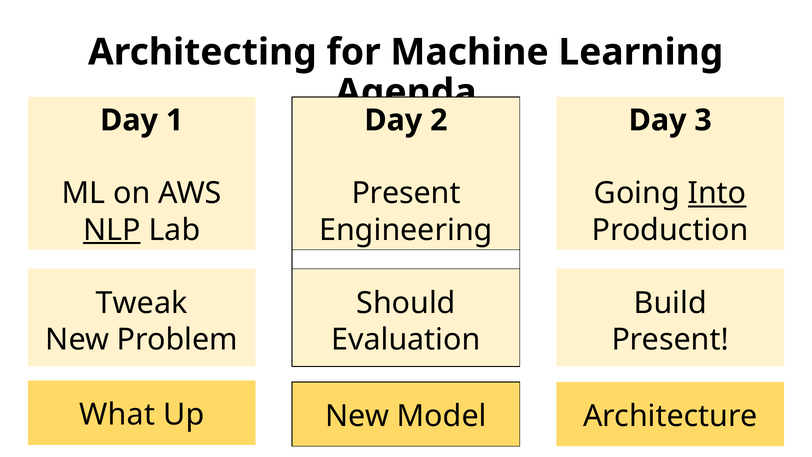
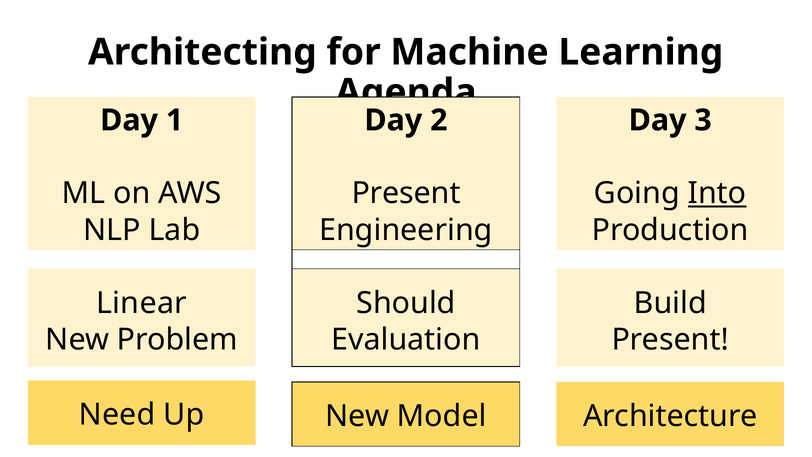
NLP underline: present -> none
Tweak: Tweak -> Linear
What: What -> Need
